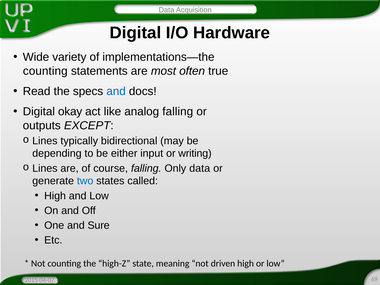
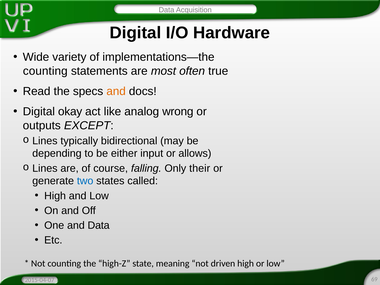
and at (116, 91) colour: blue -> orange
analog falling: falling -> wrong
writing: writing -> allows
Only data: data -> their
and Sure: Sure -> Data
